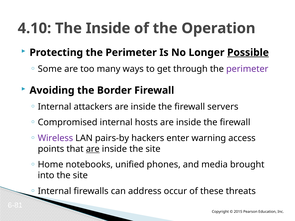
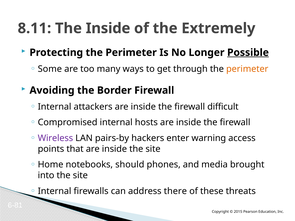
4.10: 4.10 -> 8.11
Operation: Operation -> Extremely
perimeter at (247, 69) colour: purple -> orange
servers: servers -> difficult
are at (93, 149) underline: present -> none
unified: unified -> should
occur: occur -> there
